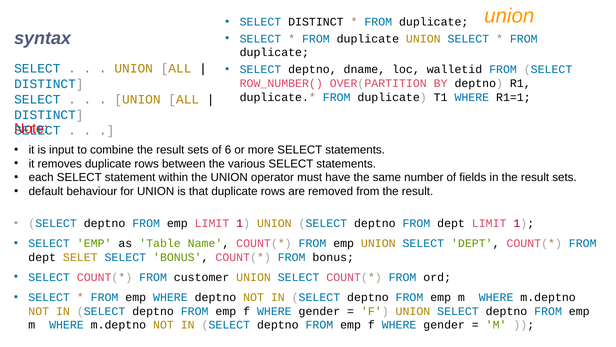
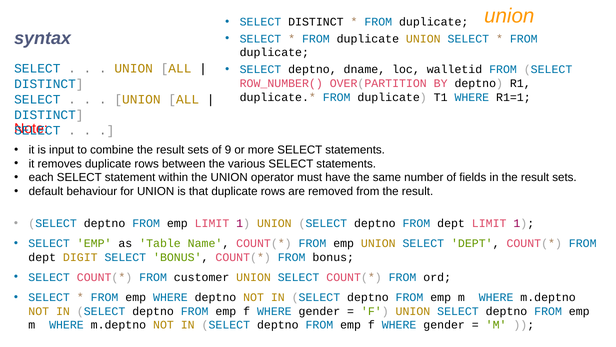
6: 6 -> 9
SELET: SELET -> DIGIT
